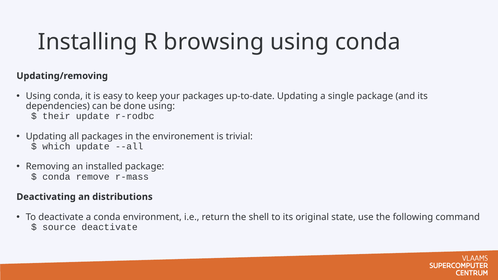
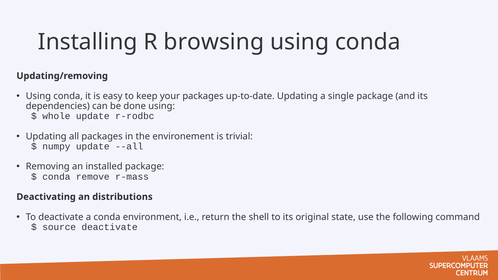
their: their -> whole
which: which -> numpy
